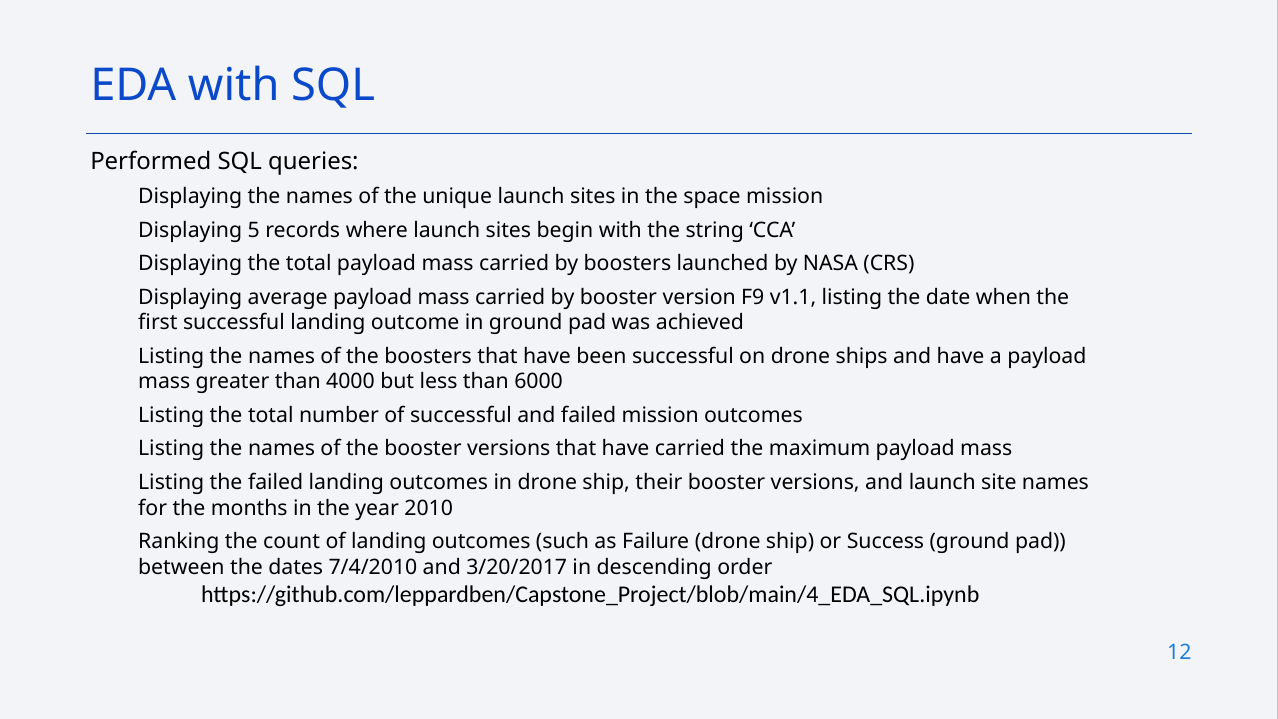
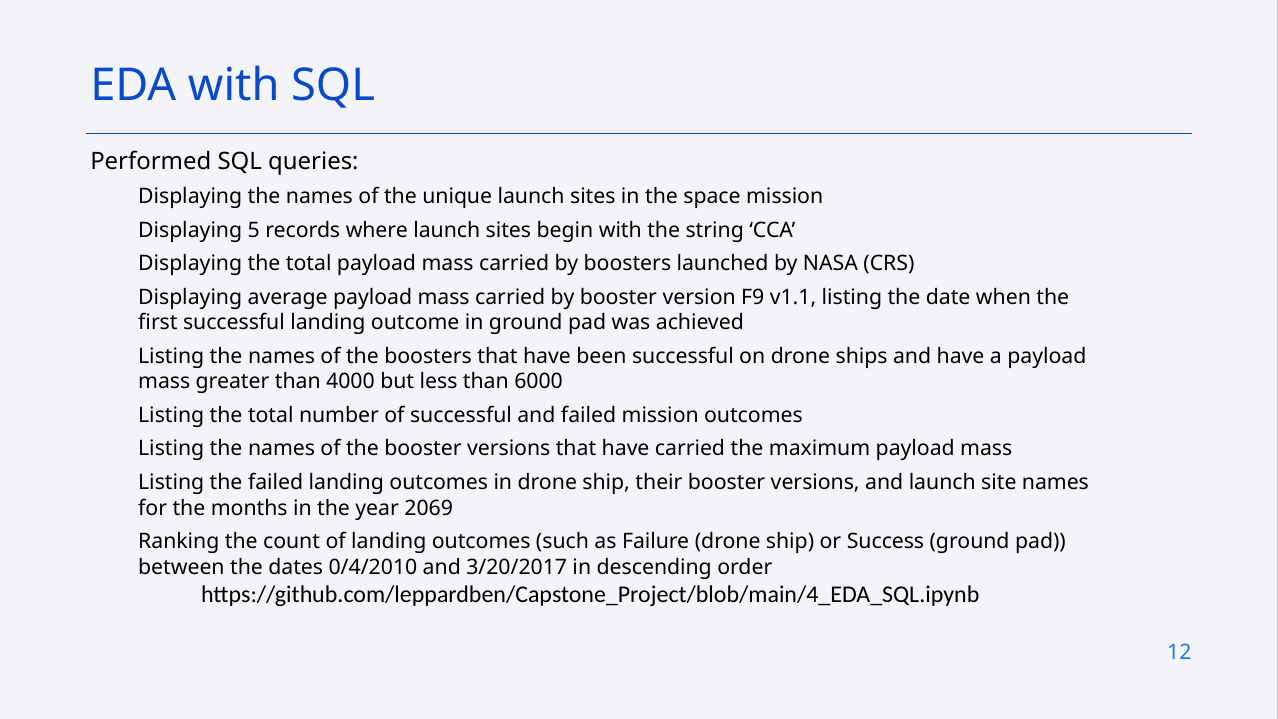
2010: 2010 -> 2069
7/4/2010: 7/4/2010 -> 0/4/2010
